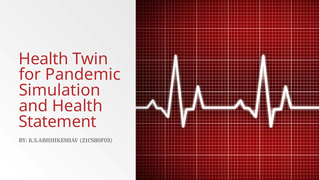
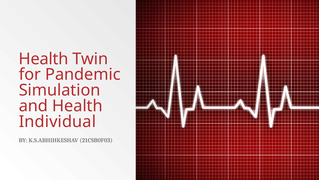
Statement: Statement -> Individual
